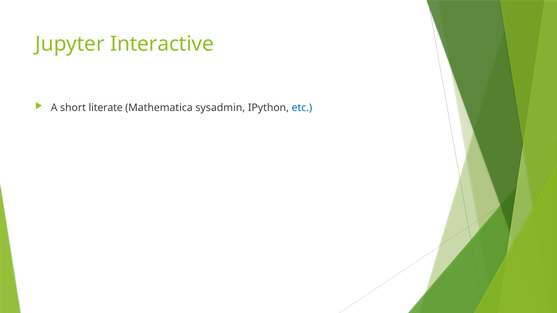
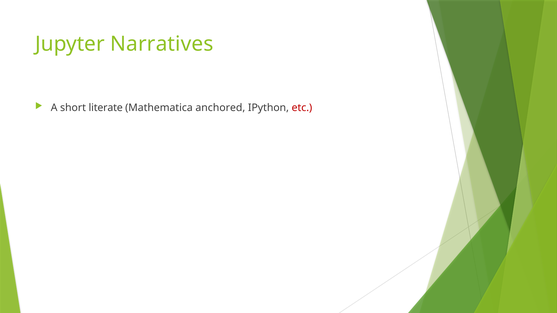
Interactive: Interactive -> Narratives
sysadmin: sysadmin -> anchored
etc colour: blue -> red
